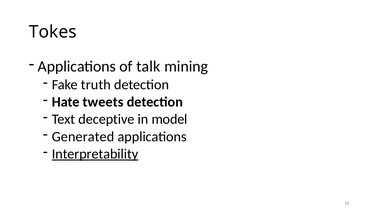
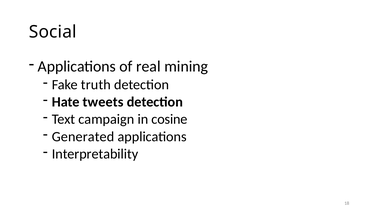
Tokes: Tokes -> Social
talk: talk -> real
deceptive: deceptive -> campaign
model: model -> cosine
Interpretability underline: present -> none
